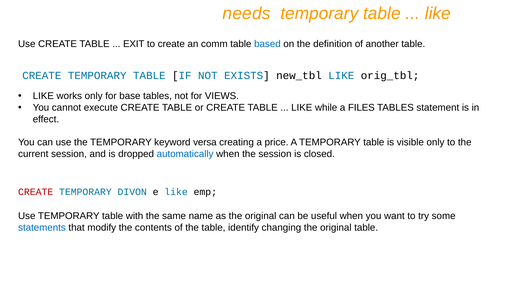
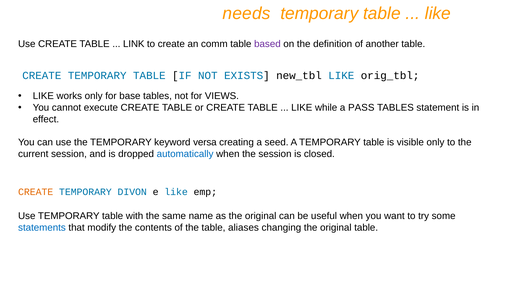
EXIT: EXIT -> LINK
based colour: blue -> purple
FILES: FILES -> PASS
price: price -> seed
CREATE at (36, 192) colour: red -> orange
identify: identify -> aliases
